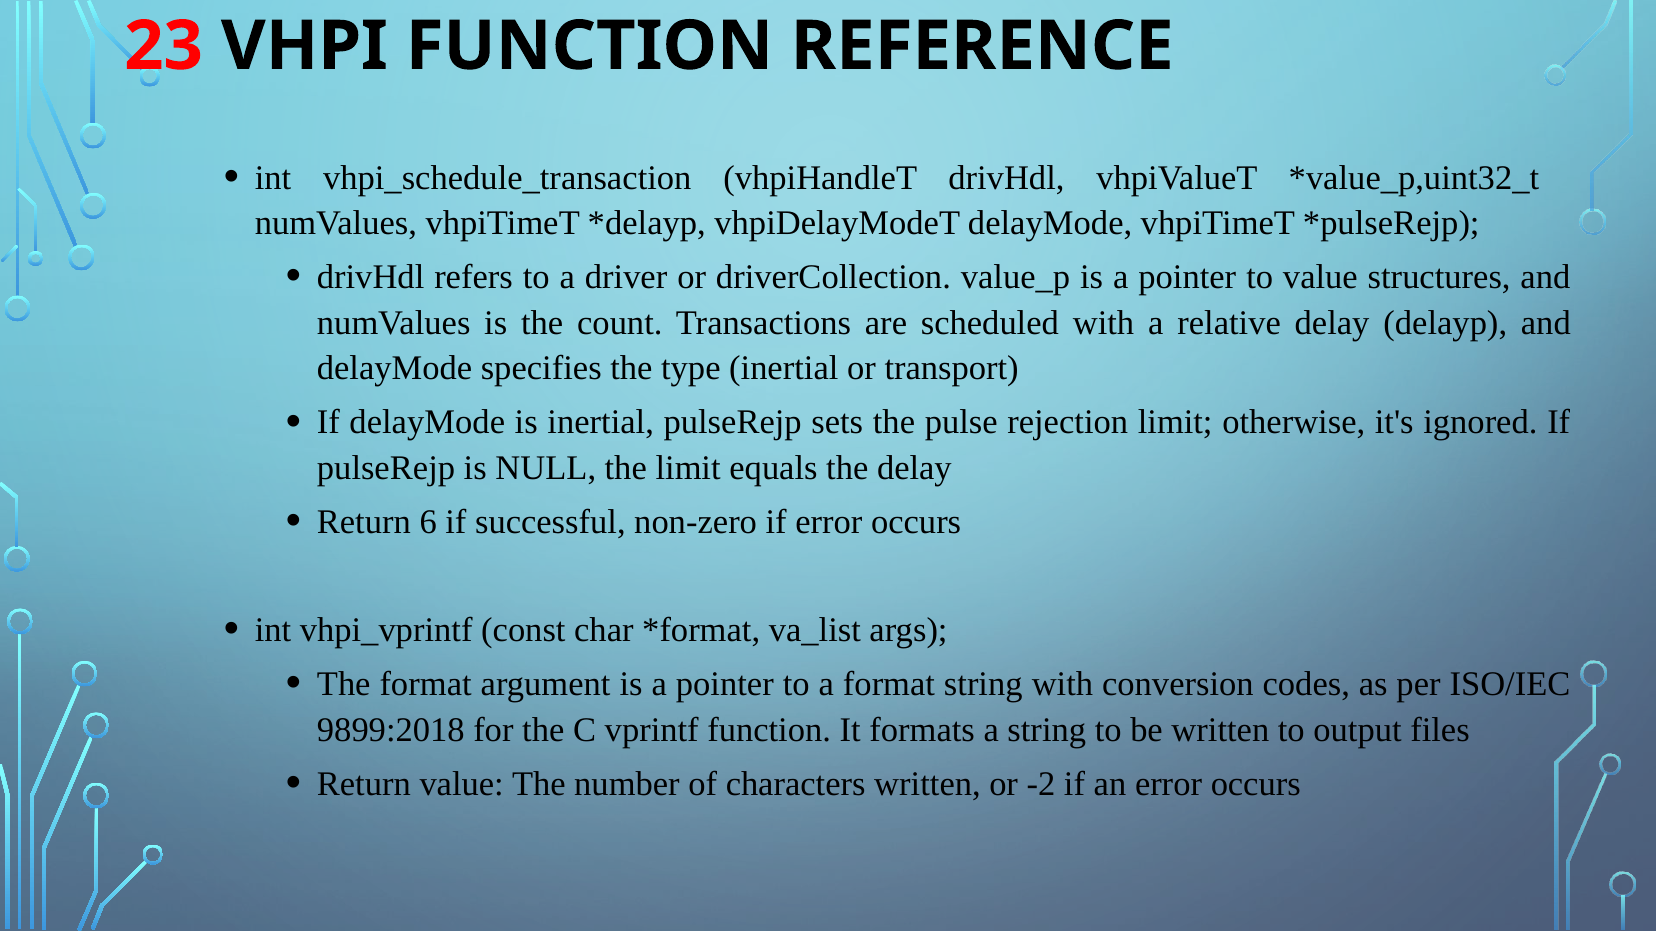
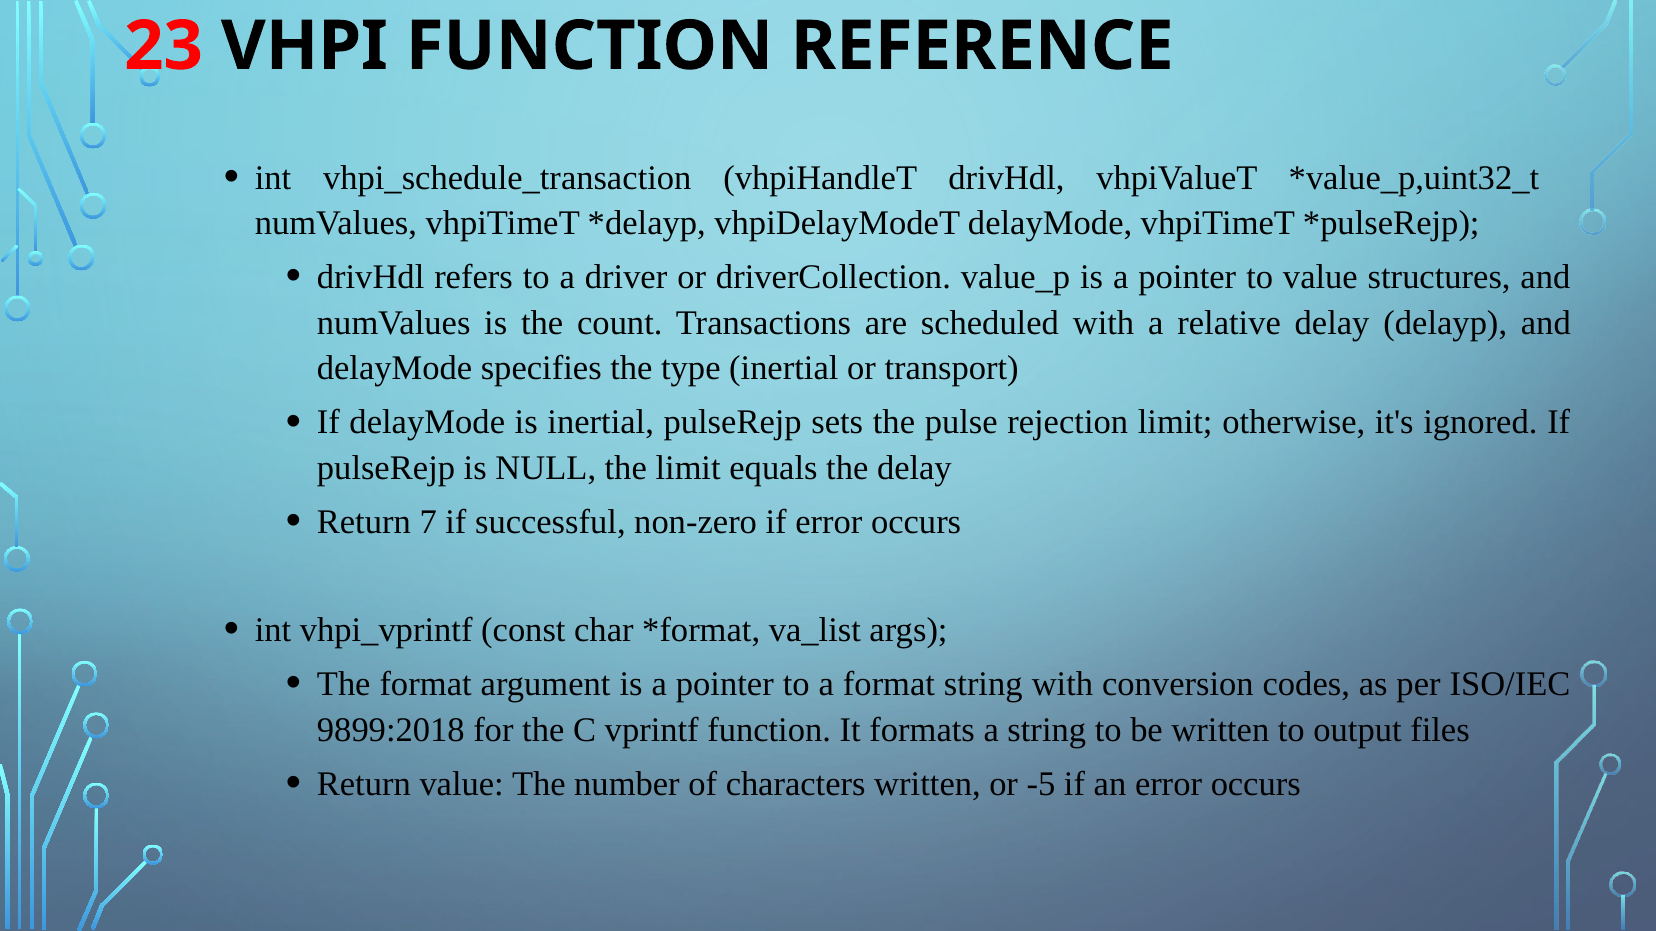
6: 6 -> 7
-2: -2 -> -5
